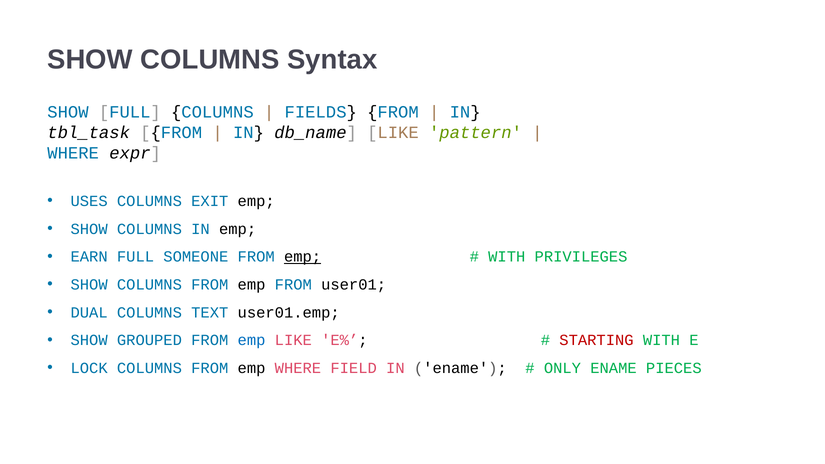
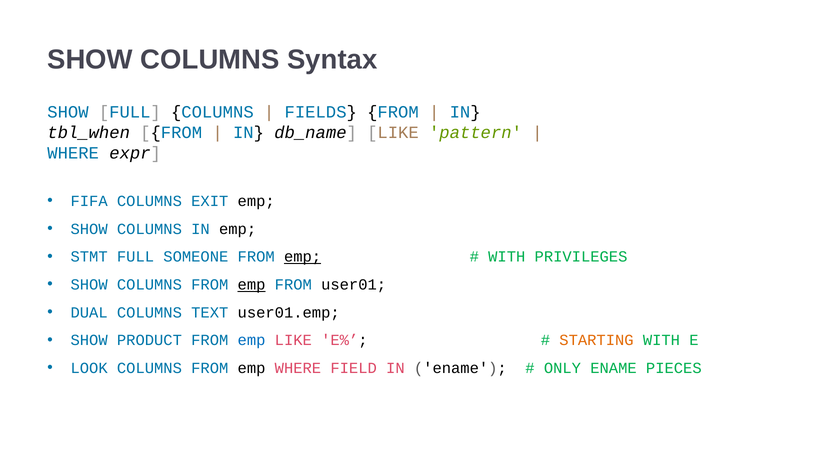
tbl_task: tbl_task -> tbl_when
USES: USES -> FIFA
EARN: EARN -> STMT
emp at (252, 285) underline: none -> present
GROUPED: GROUPED -> PRODUCT
STARTING colour: red -> orange
LOCK: LOCK -> LOOK
